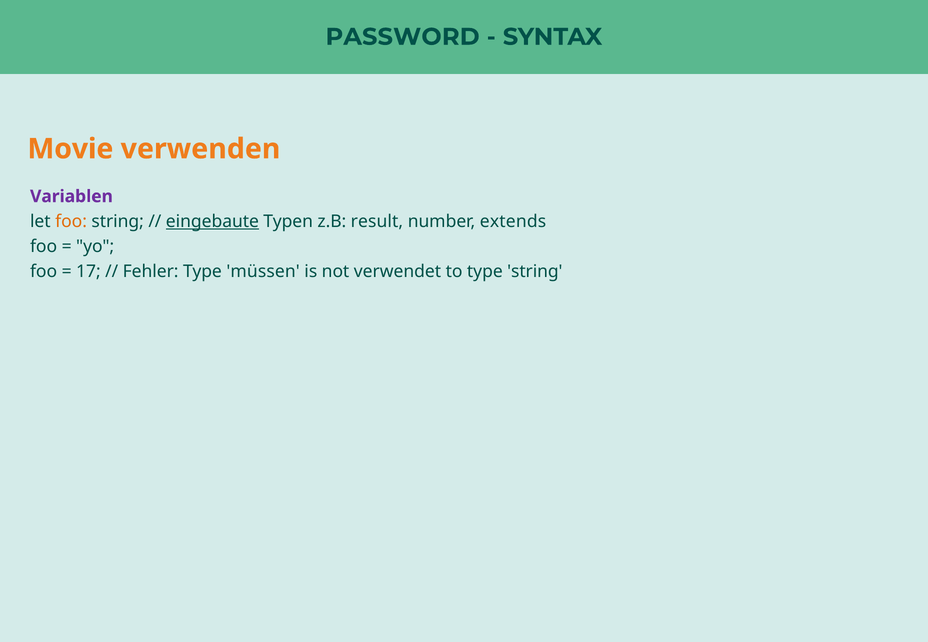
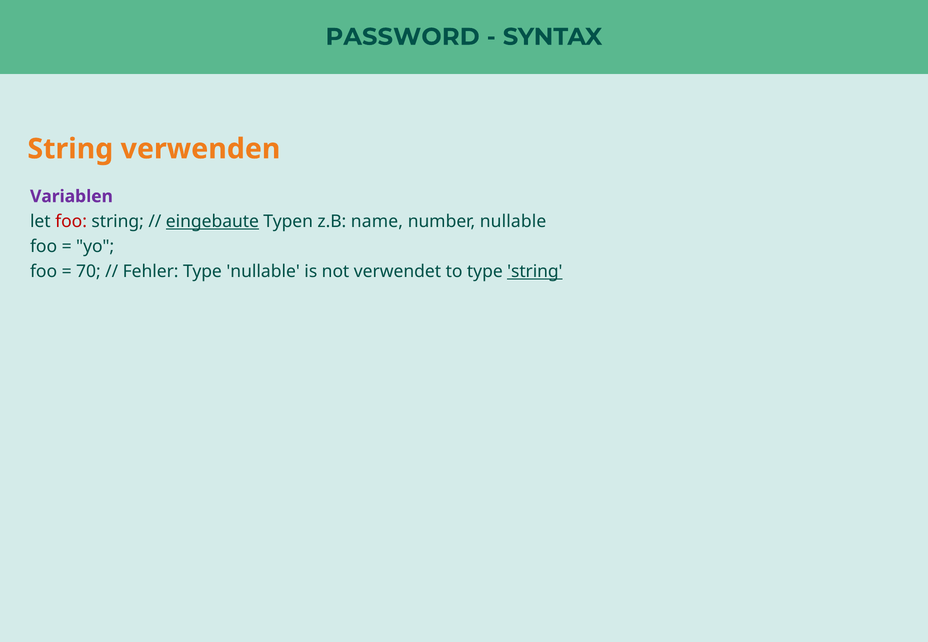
Movie at (70, 149): Movie -> String
foo at (71, 222) colour: orange -> red
result: result -> name
number extends: extends -> nullable
17: 17 -> 70
Type müssen: müssen -> nullable
string at (535, 272) underline: none -> present
